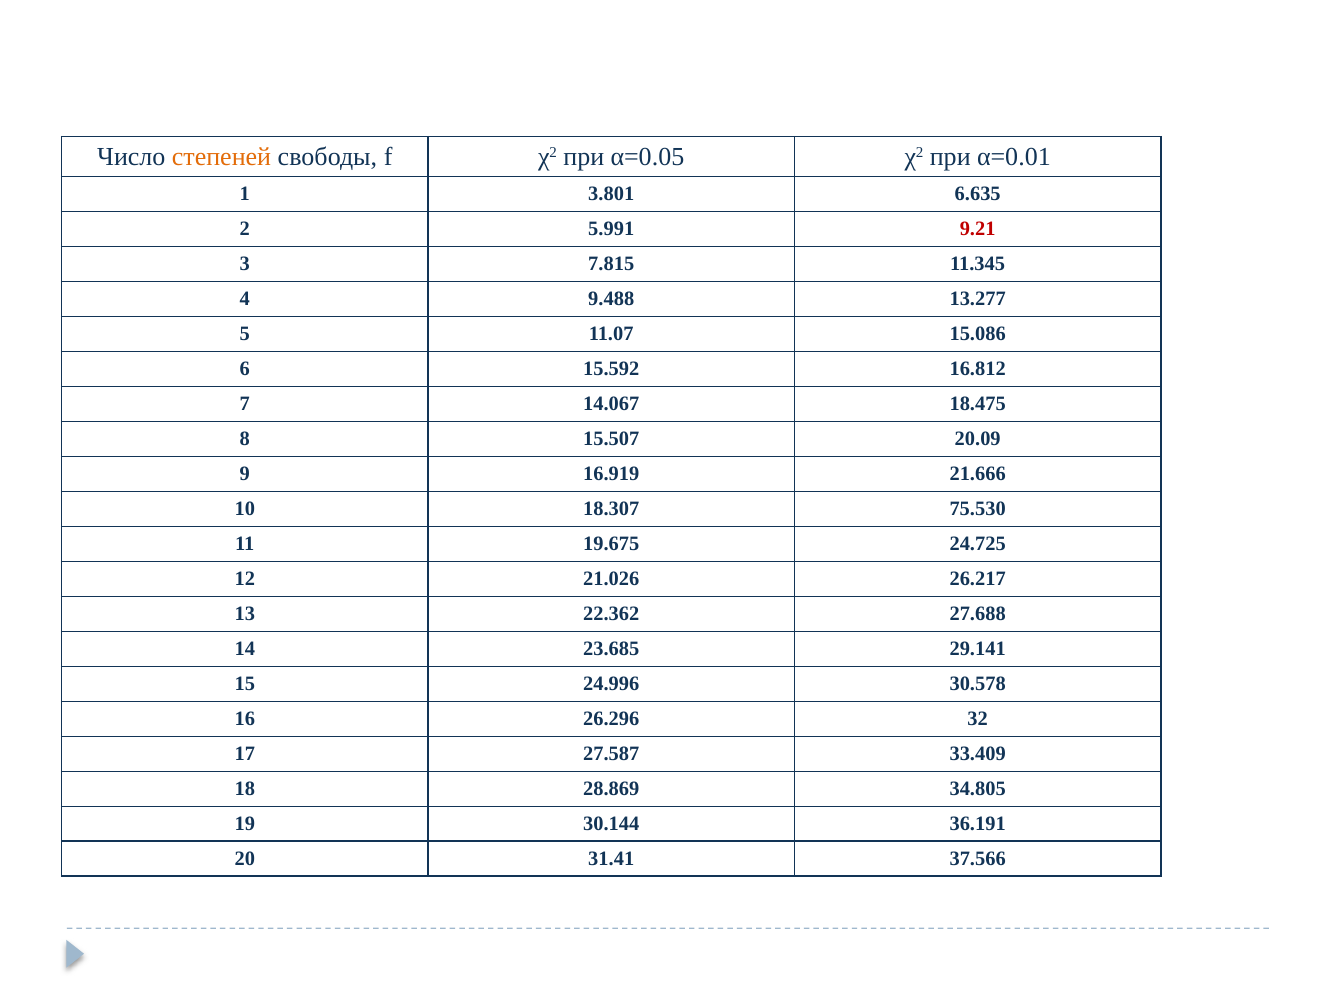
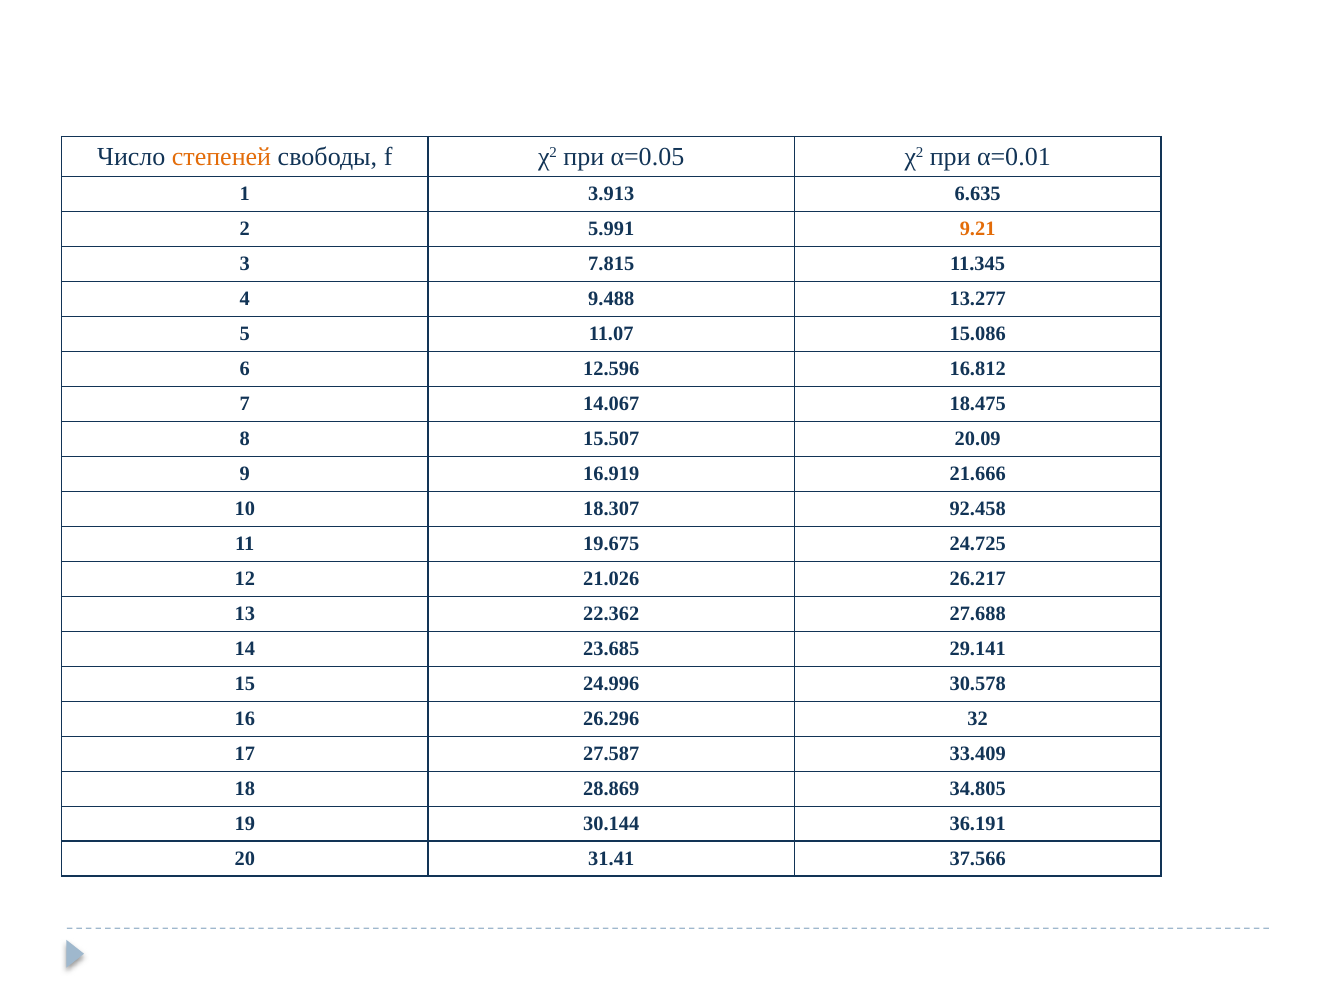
3.801: 3.801 -> 3.913
9.21 colour: red -> orange
15.592: 15.592 -> 12.596
75.530: 75.530 -> 92.458
